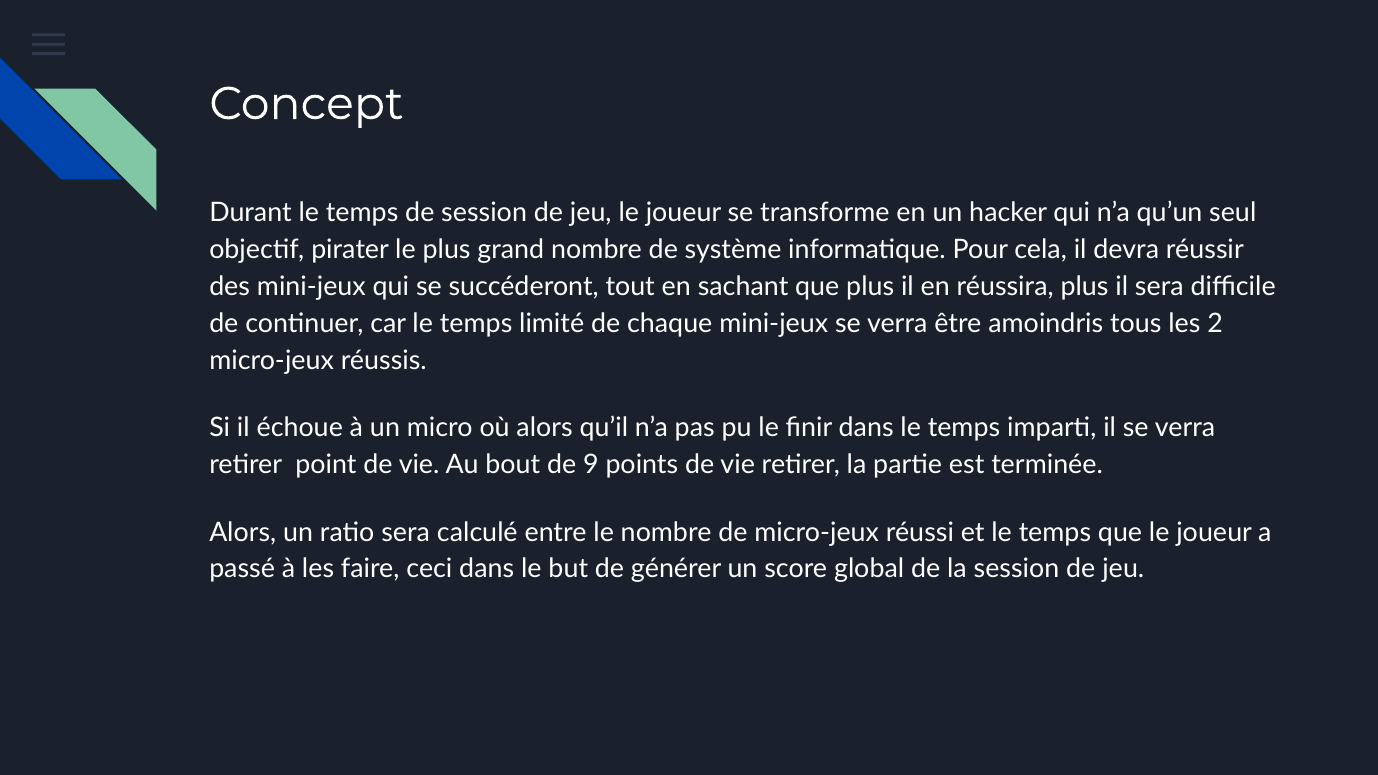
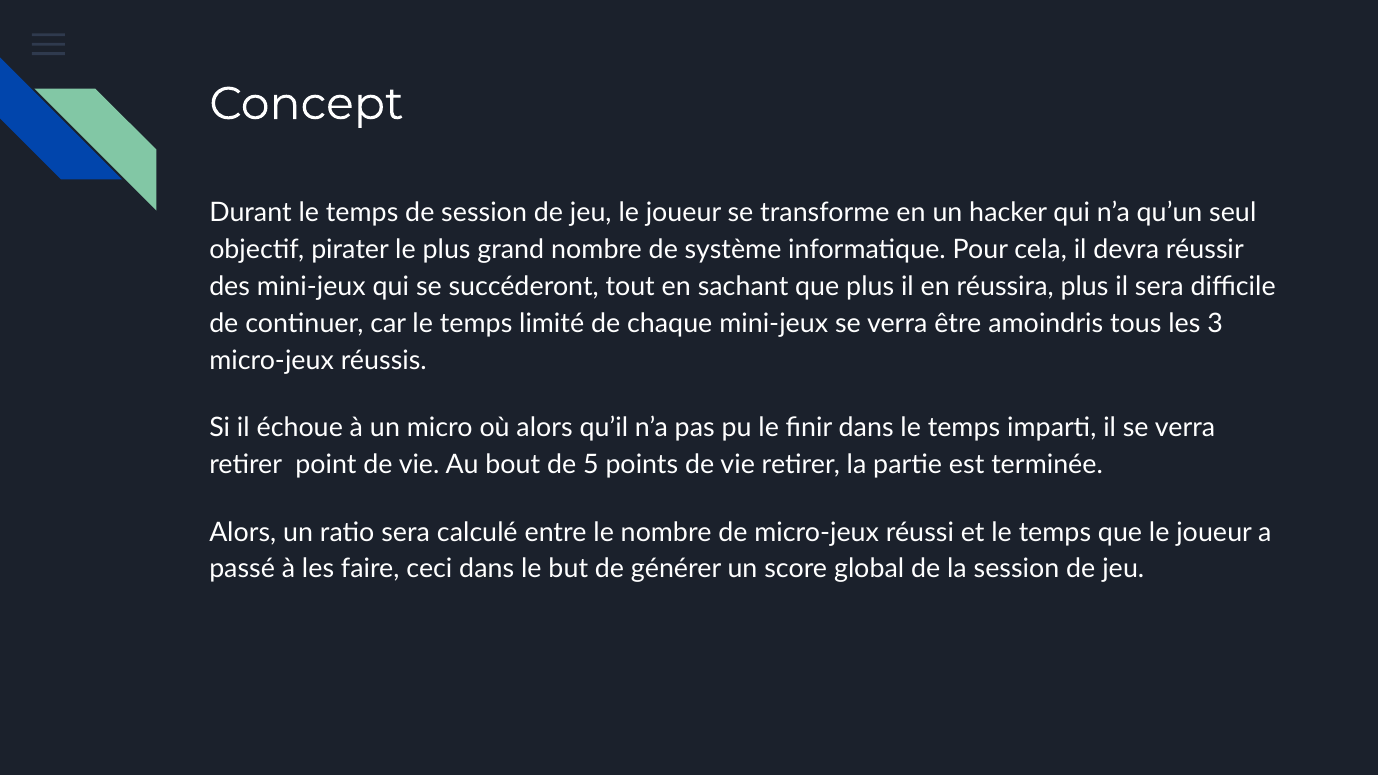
2: 2 -> 3
9: 9 -> 5
